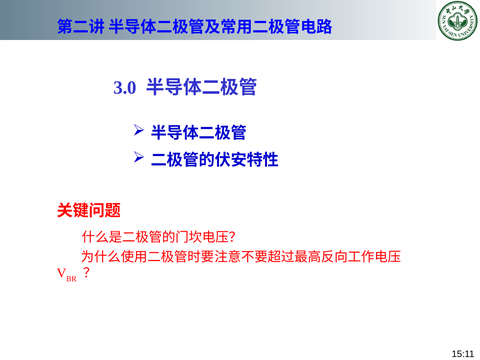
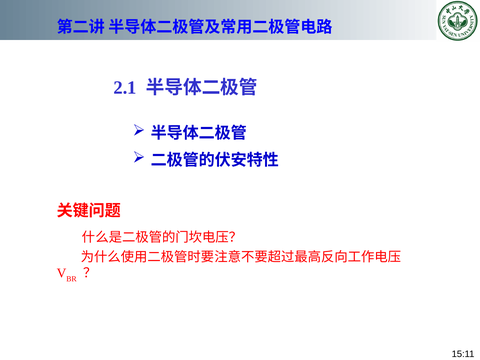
3.0: 3.0 -> 2.1
